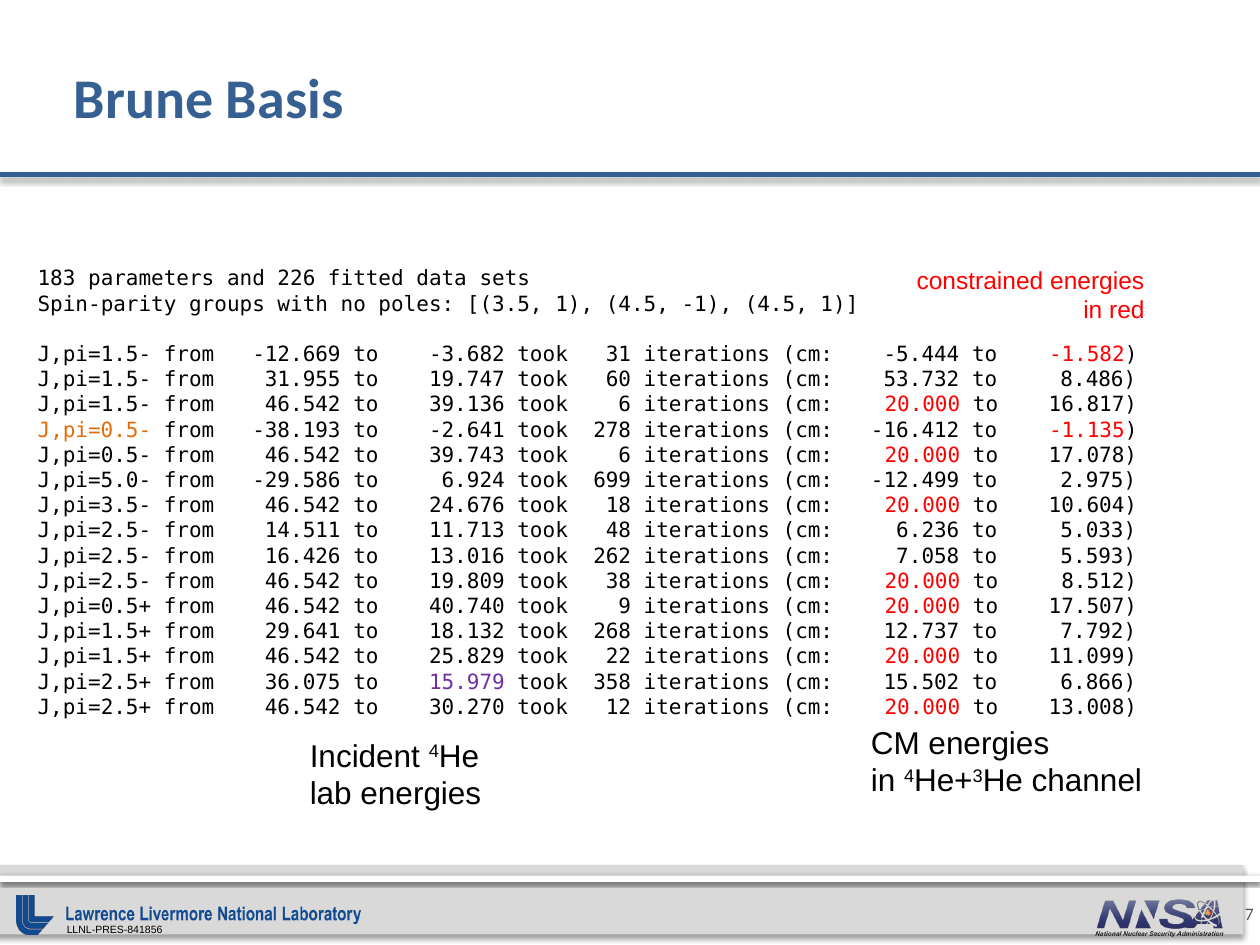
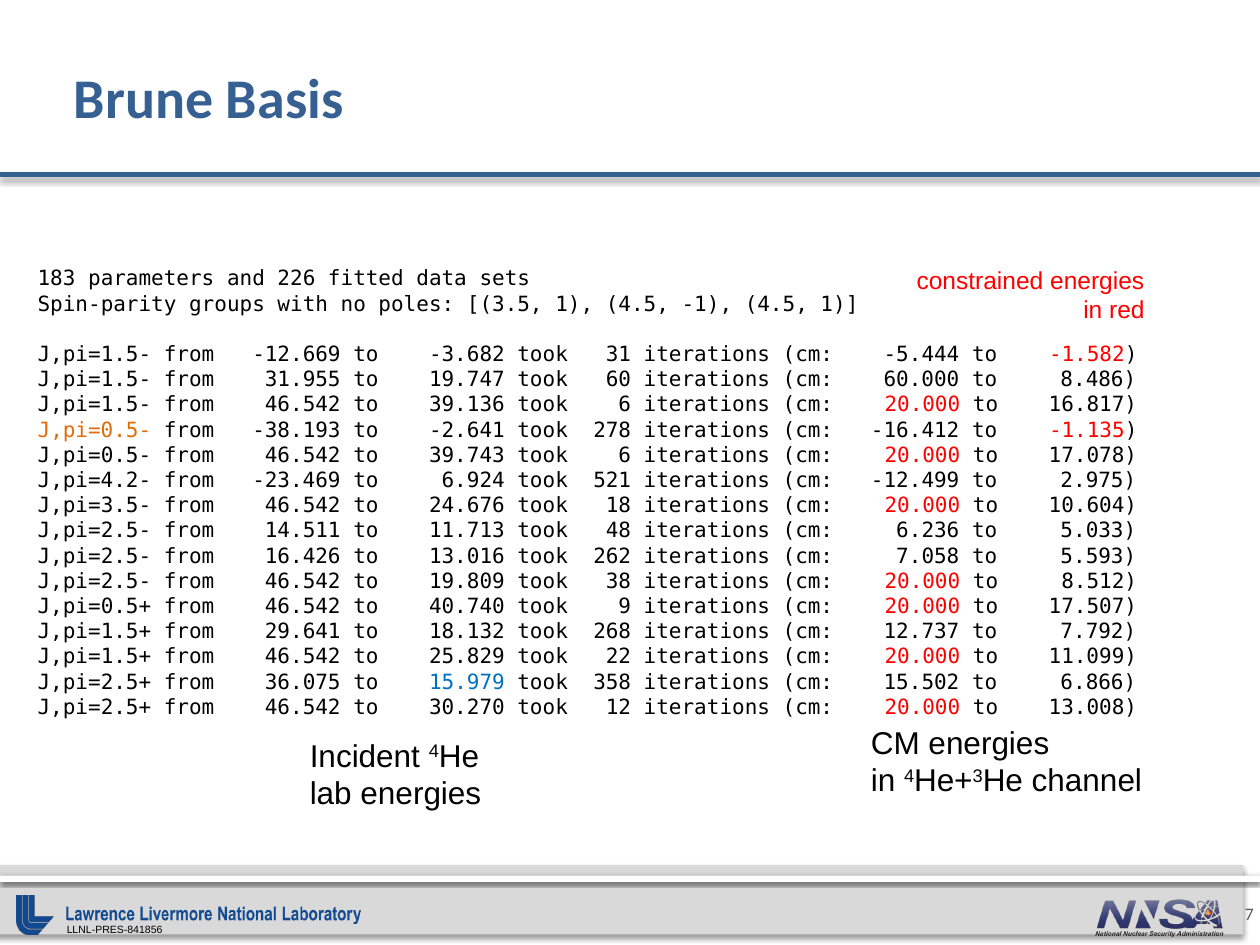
53.732: 53.732 -> 60.000
J,pi=5.0-: J,pi=5.0- -> J,pi=4.2-
-29.586: -29.586 -> -23.469
699: 699 -> 521
15.979 colour: purple -> blue
